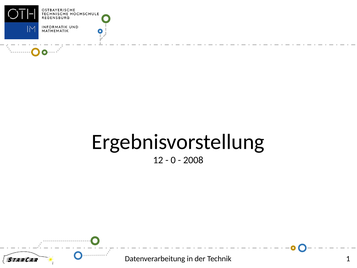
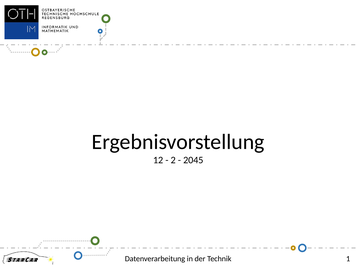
0: 0 -> 2
2008: 2008 -> 2045
